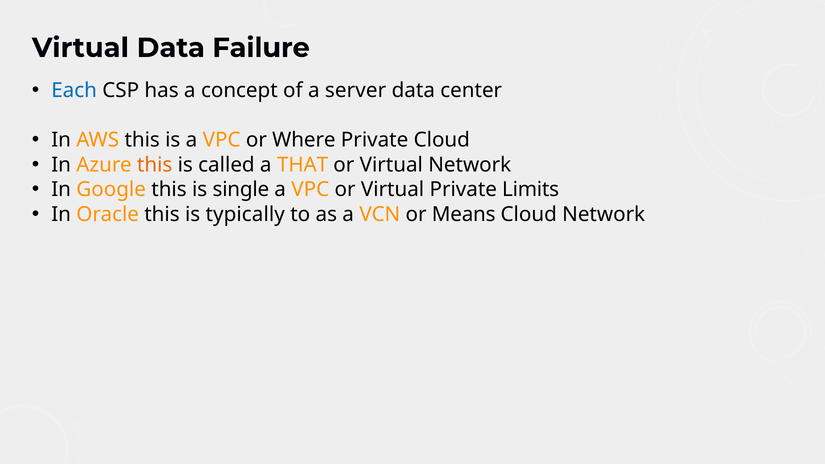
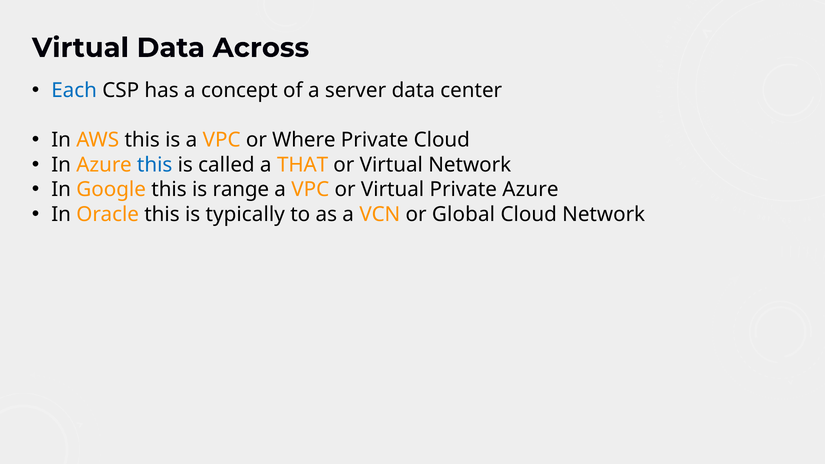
Failure: Failure -> Across
this at (155, 165) colour: orange -> blue
single: single -> range
Private Limits: Limits -> Azure
Means: Means -> Global
